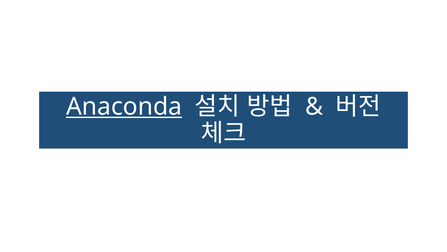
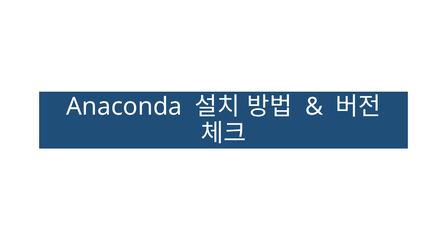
Anaconda underline: present -> none
